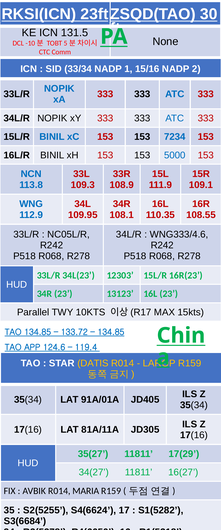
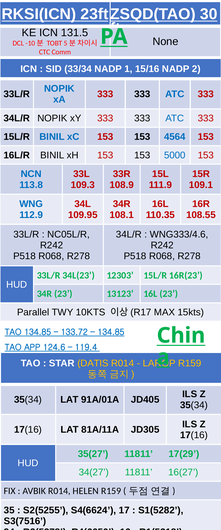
7234: 7234 -> 4564
MARIA: MARIA -> HELEN
S3(6684: S3(6684 -> S3(7516
